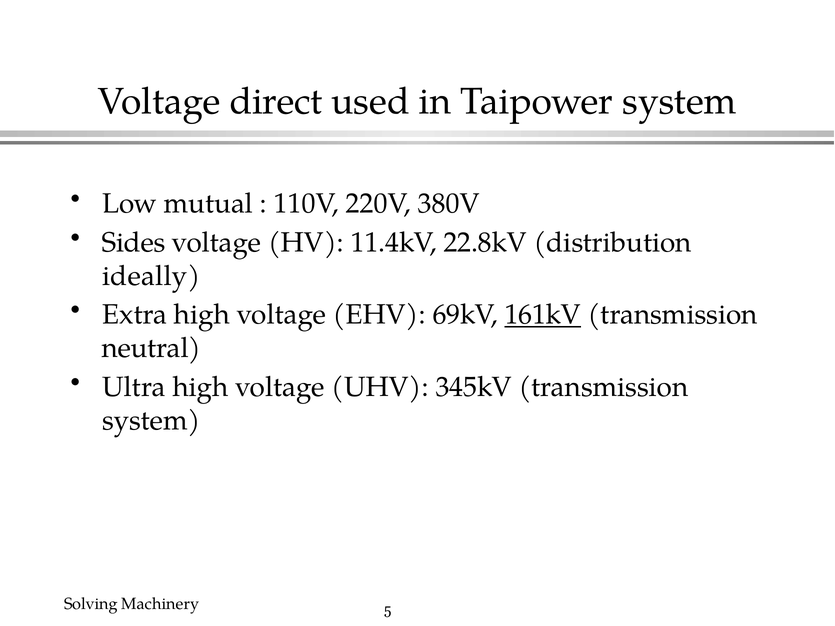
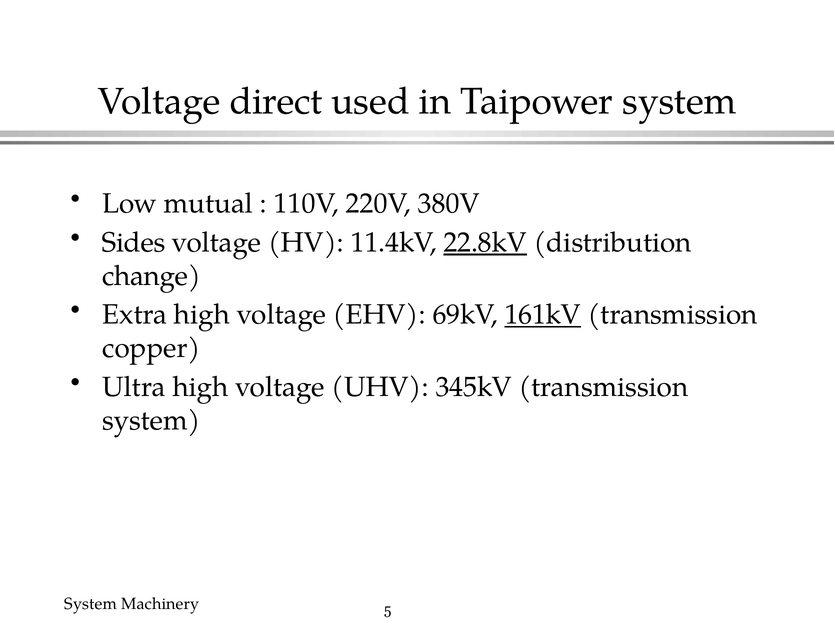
22.8kV underline: none -> present
ideally: ideally -> change
neutral: neutral -> copper
Solving at (91, 604): Solving -> System
